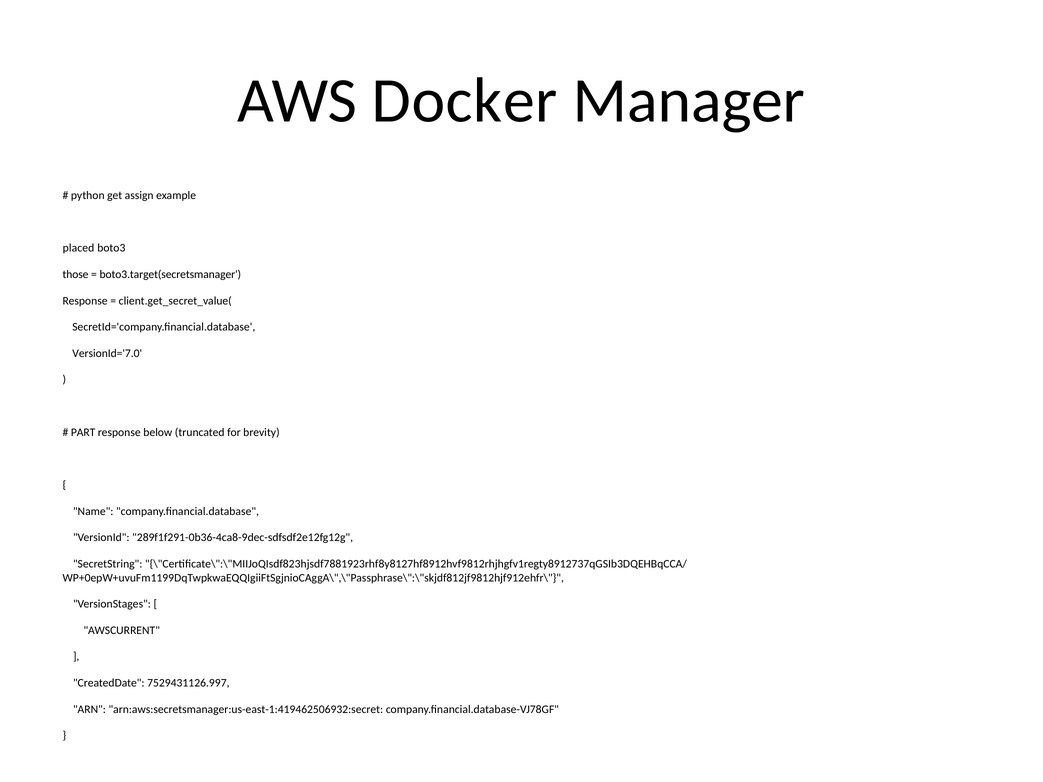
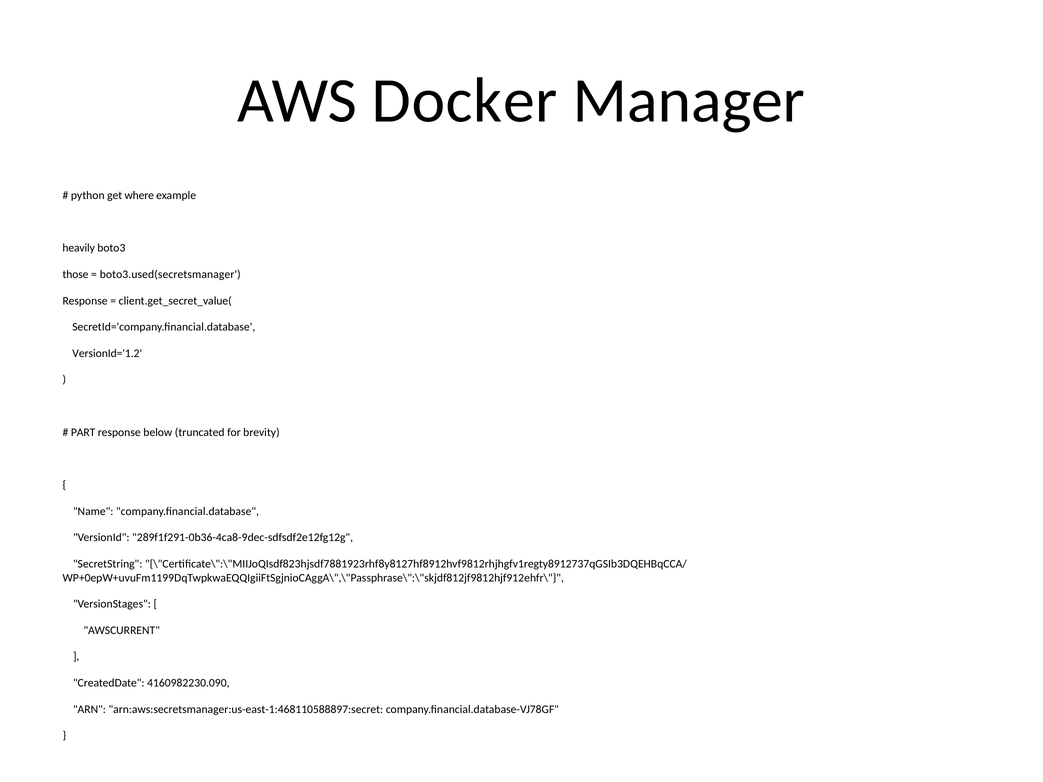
assign: assign -> where
placed: placed -> heavily
boto3.target(secretsmanager: boto3.target(secretsmanager -> boto3.used(secretsmanager
VersionId='7.0: VersionId='7.0 -> VersionId='1.2
7529431126.997: 7529431126.997 -> 4160982230.090
arn:aws:secretsmanager:us-east-1:419462506932:secret: arn:aws:secretsmanager:us-east-1:419462506932:secret -> arn:aws:secretsmanager:us-east-1:468110588897:secret
